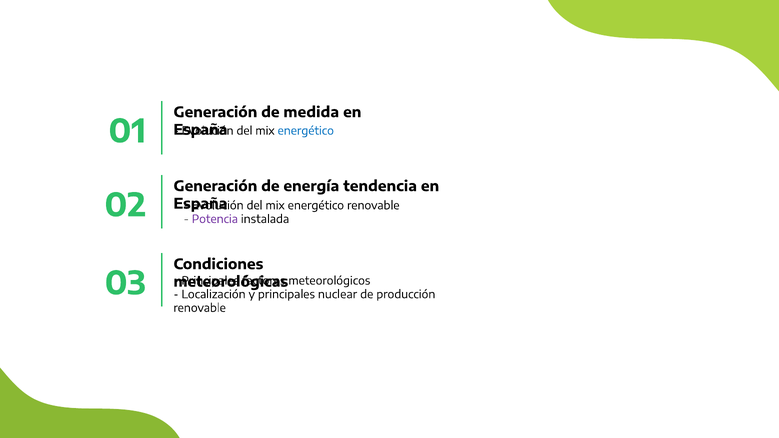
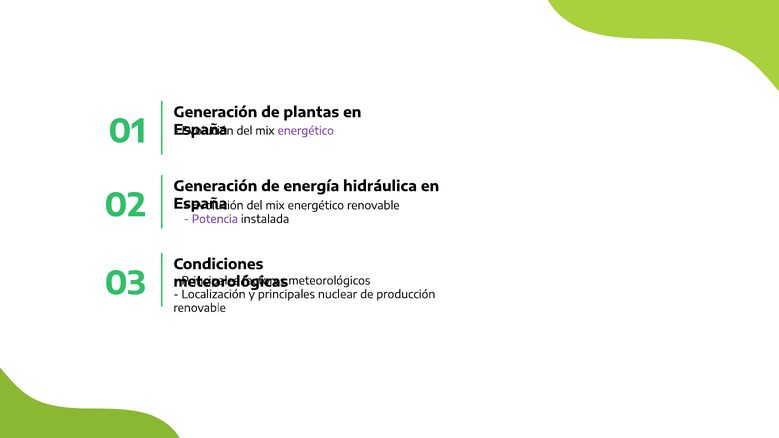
medida: medida -> plantas
energético at (306, 131) colour: blue -> purple
tendencia: tendencia -> hidráulica
